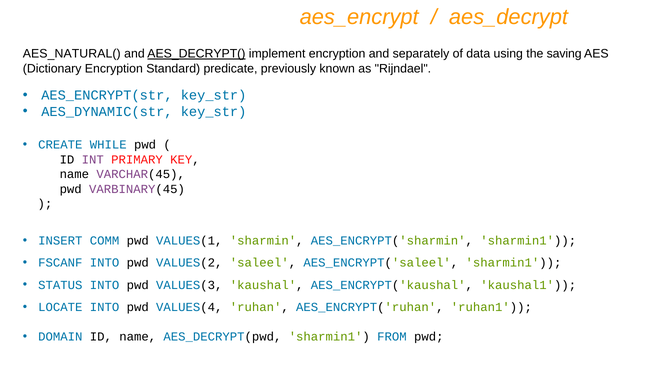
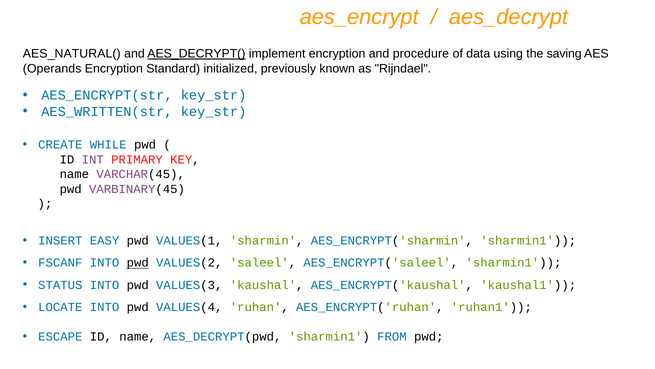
separately: separately -> procedure
Dictionary: Dictionary -> Operands
predicate: predicate -> initialized
AES_DYNAMIC(str: AES_DYNAMIC(str -> AES_WRITTEN(str
COMM: COMM -> EASY
pwd at (138, 262) underline: none -> present
DOMAIN: DOMAIN -> ESCAPE
